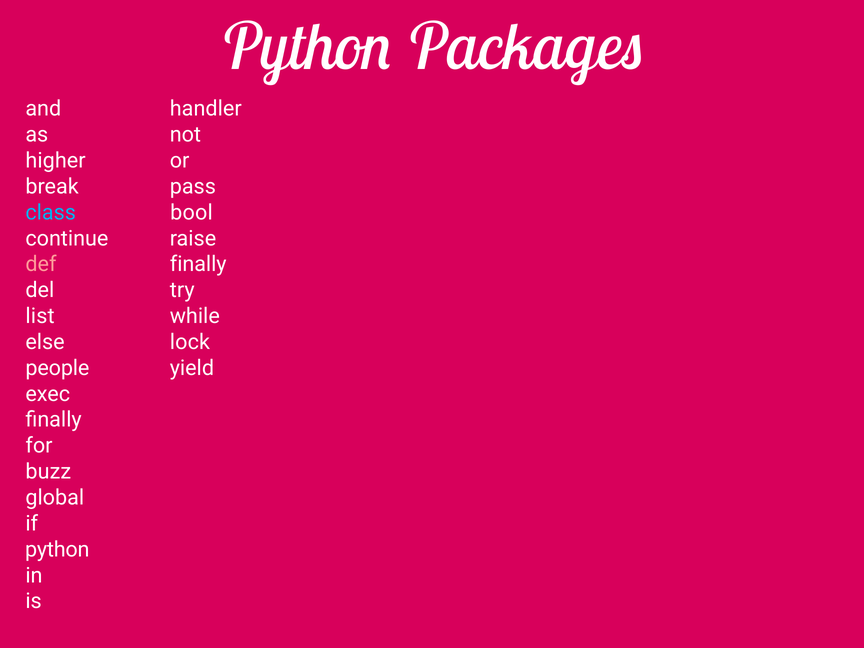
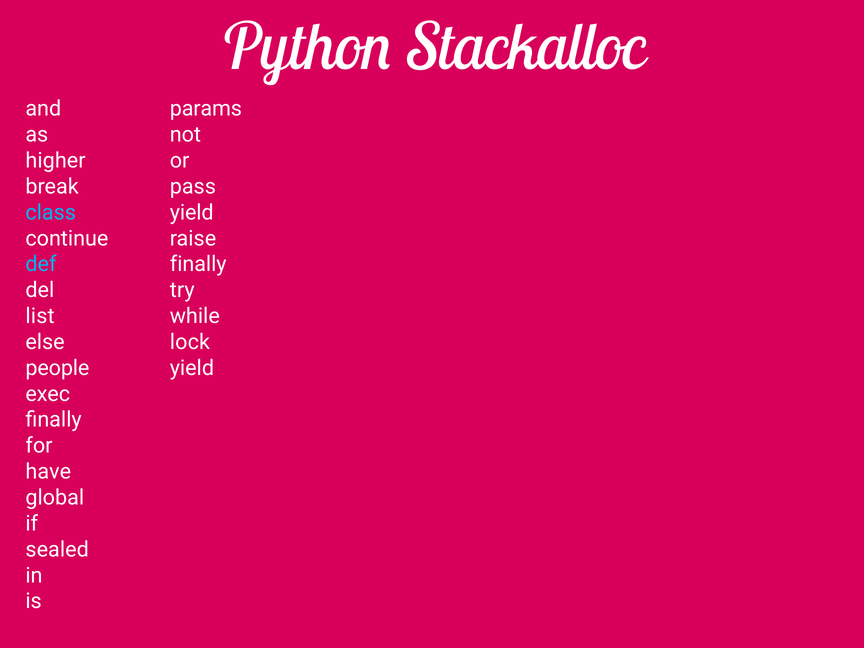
Packages: Packages -> Stackalloc
handler: handler -> params
bool at (192, 213): bool -> yield
def colour: pink -> light blue
buzz: buzz -> have
python at (57, 549): python -> sealed
